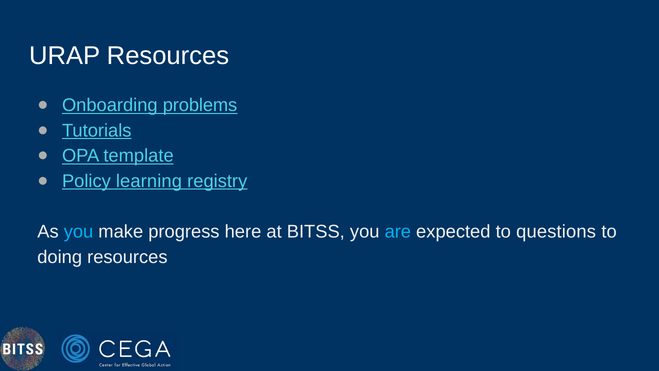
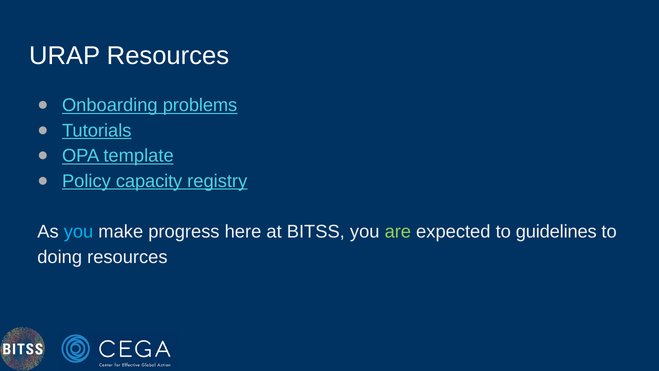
learning: learning -> capacity
are colour: light blue -> light green
questions: questions -> guidelines
